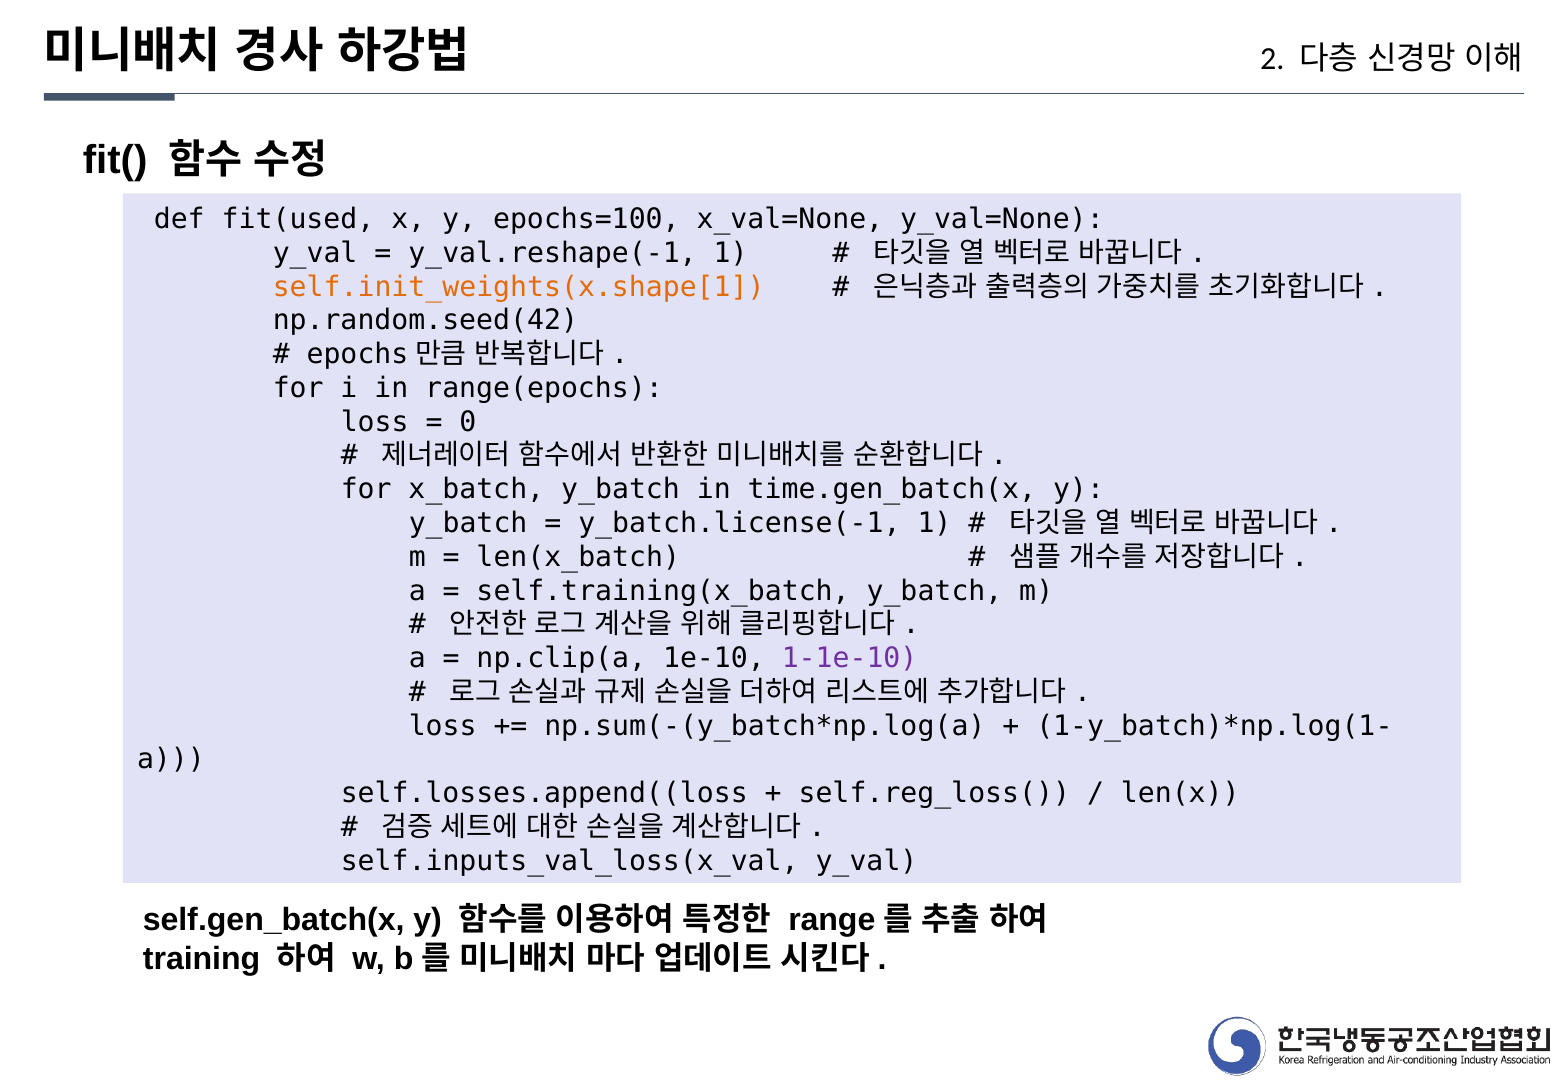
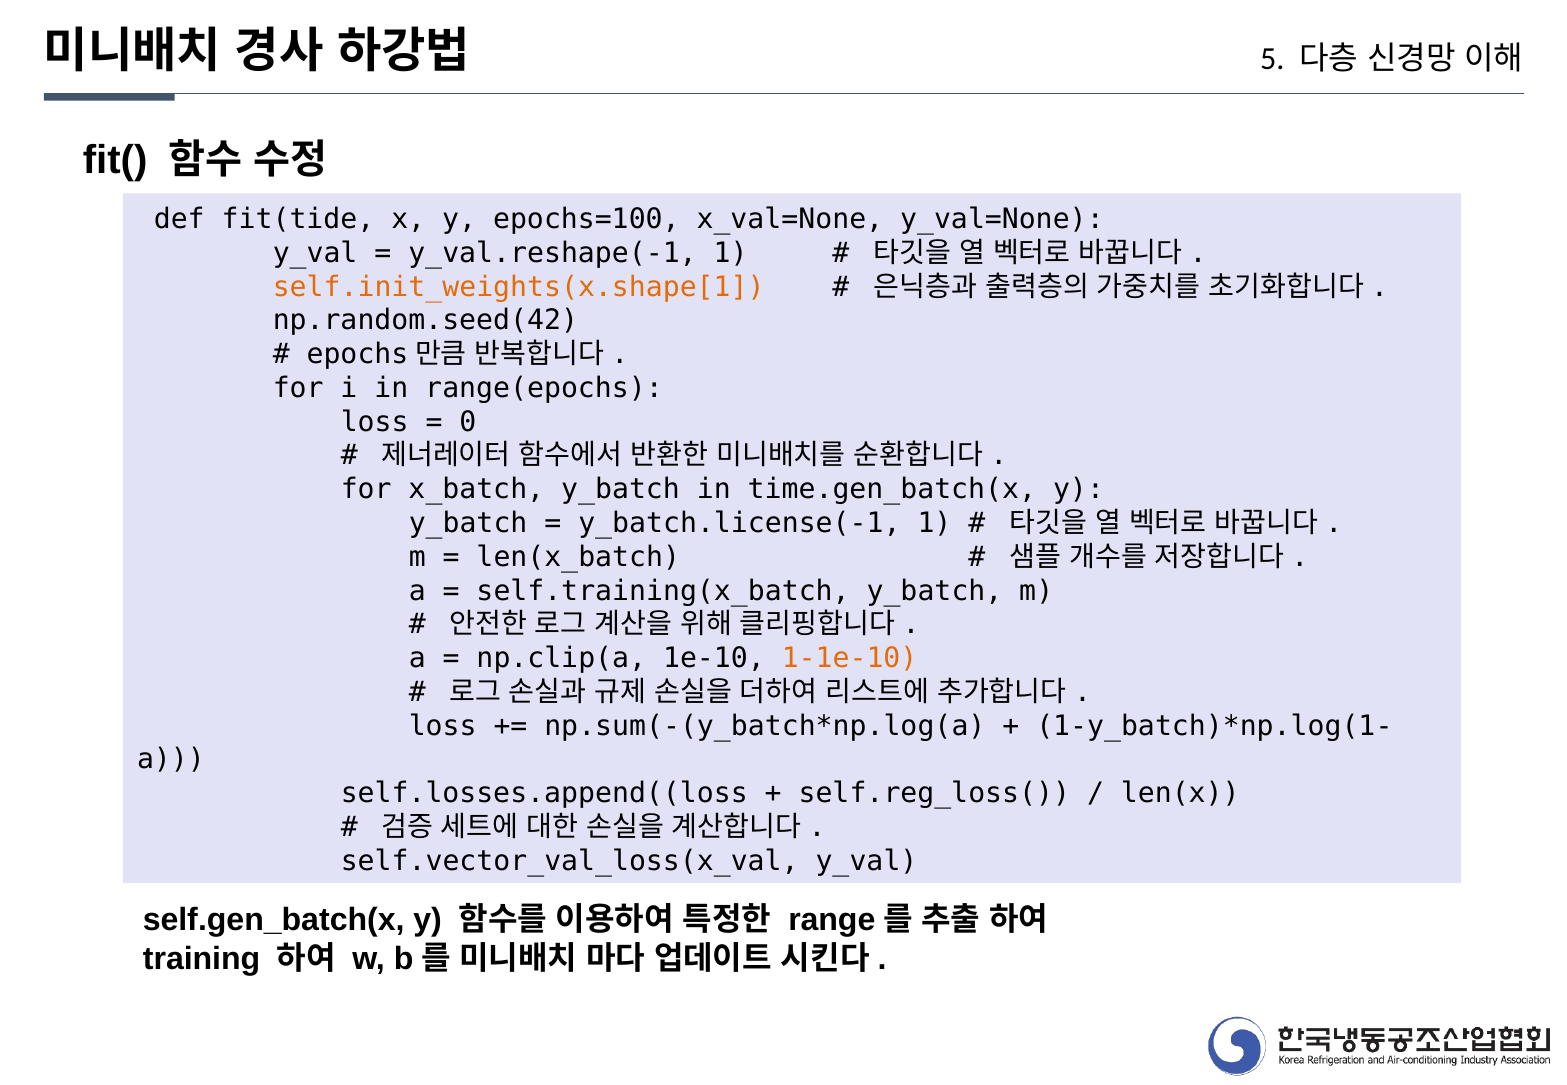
2: 2 -> 5
fit(used: fit(used -> fit(tide
1-1e-10 colour: purple -> orange
self.inputs_val_loss(x_val: self.inputs_val_loss(x_val -> self.vector_val_loss(x_val
